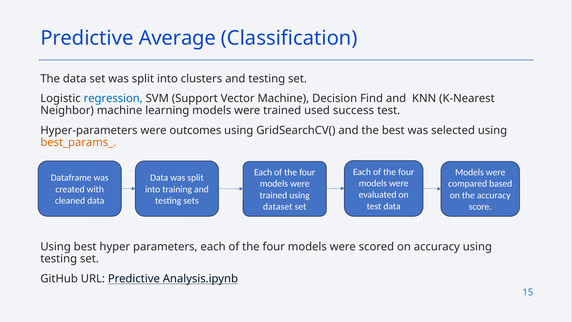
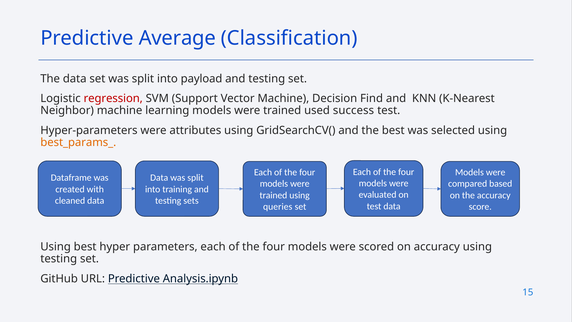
clusters: clusters -> payload
regression colour: blue -> red
outcomes: outcomes -> attributes
dataset: dataset -> queries
